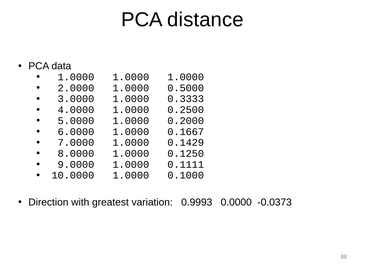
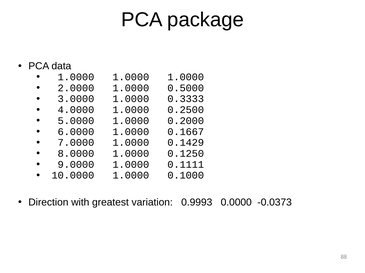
distance: distance -> package
